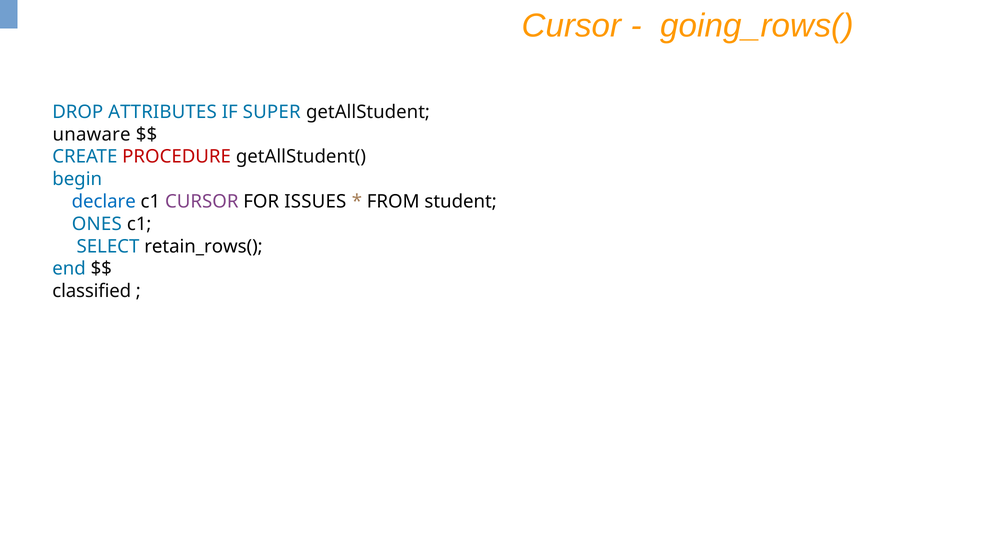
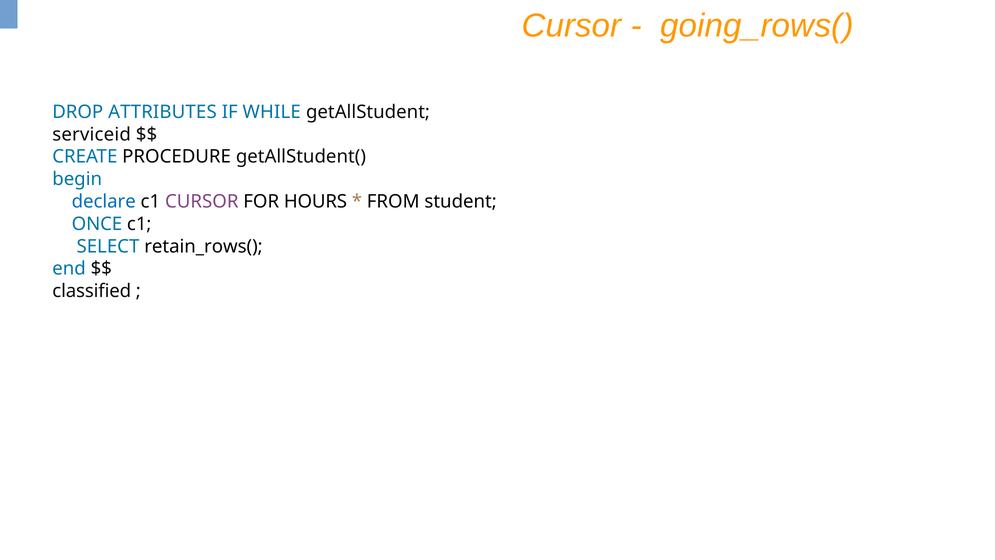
SUPER: SUPER -> WHILE
unaware: unaware -> serviceid
PROCEDURE colour: red -> black
ISSUES: ISSUES -> HOURS
ONES: ONES -> ONCE
